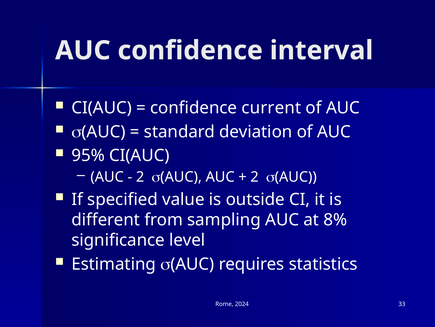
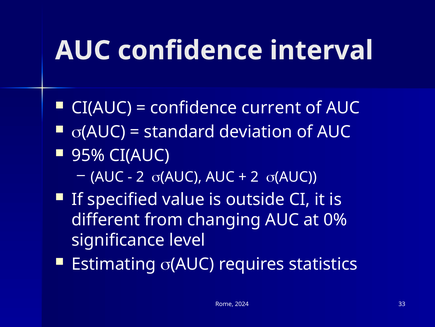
sampling: sampling -> changing
8%: 8% -> 0%
